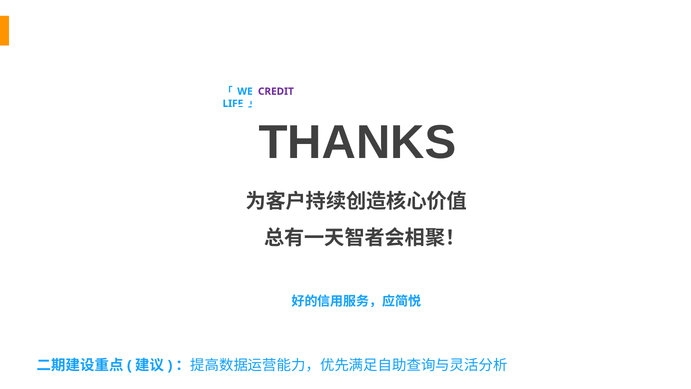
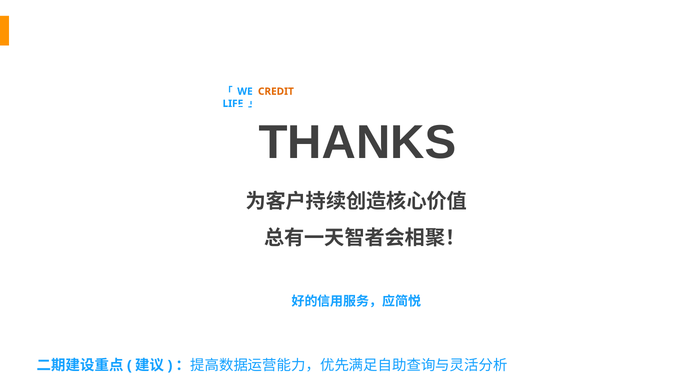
CREDIT colour: purple -> orange
